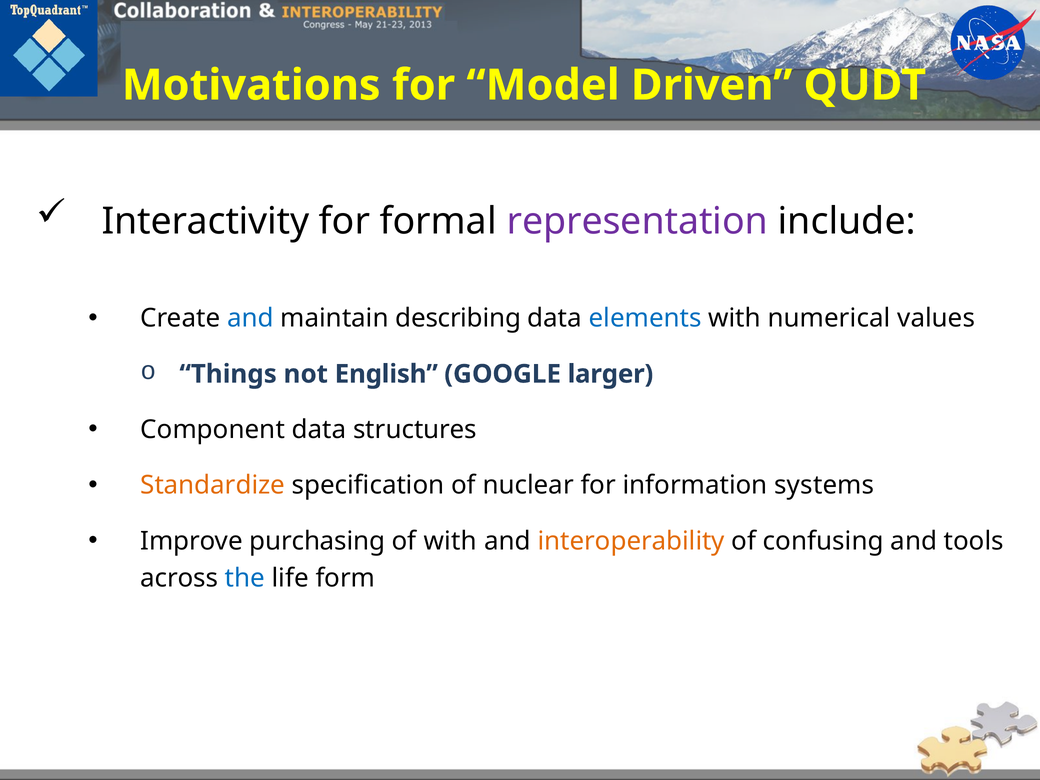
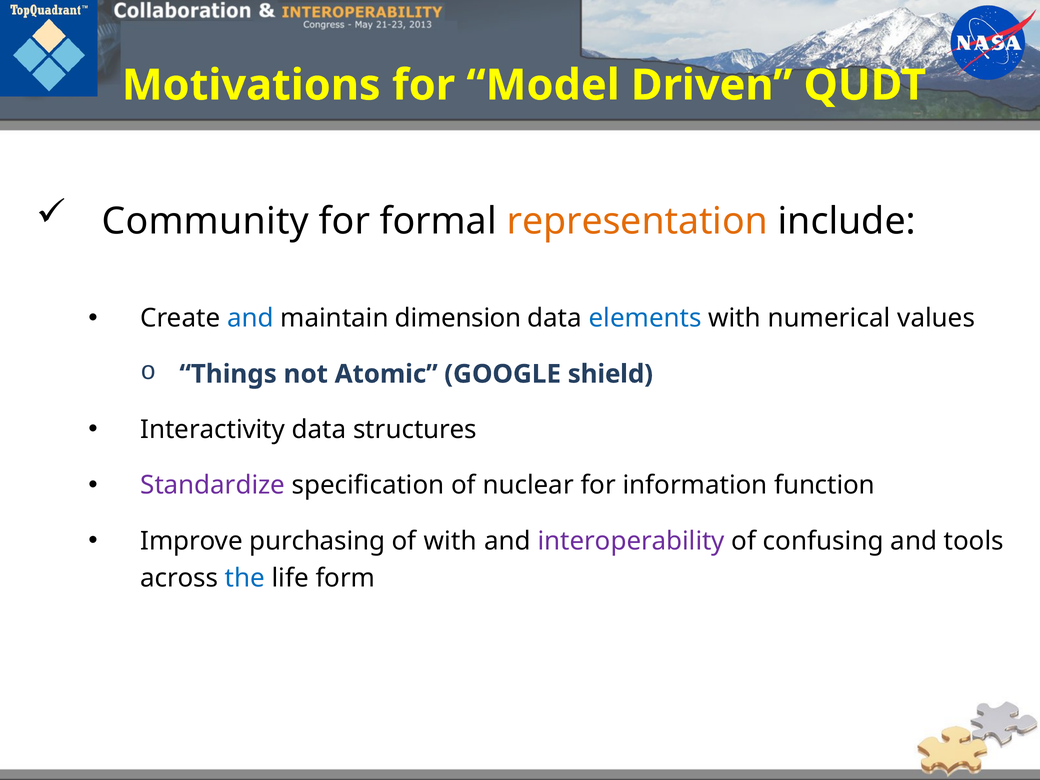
Interactivity: Interactivity -> Community
representation colour: purple -> orange
describing: describing -> dimension
English: English -> Atomic
larger: larger -> shield
Component: Component -> Interactivity
Standardize colour: orange -> purple
systems: systems -> function
interoperability colour: orange -> purple
